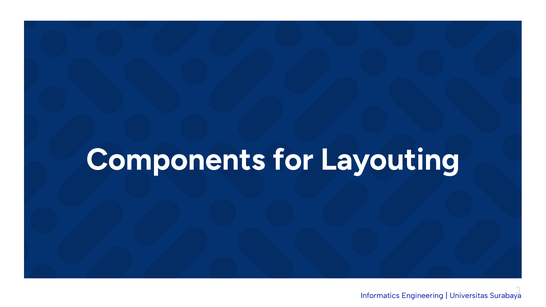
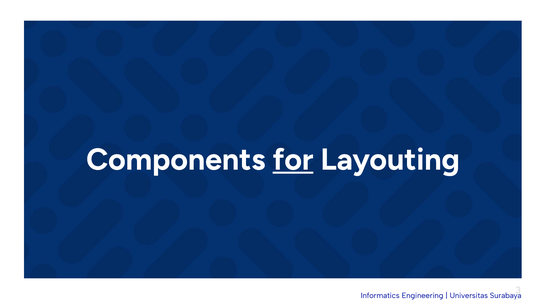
for underline: none -> present
